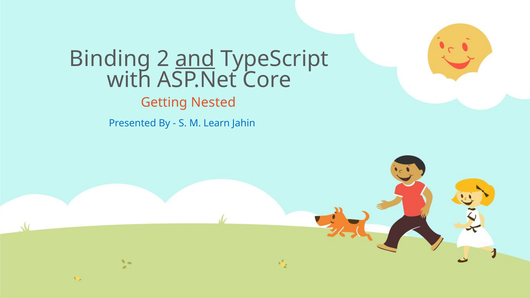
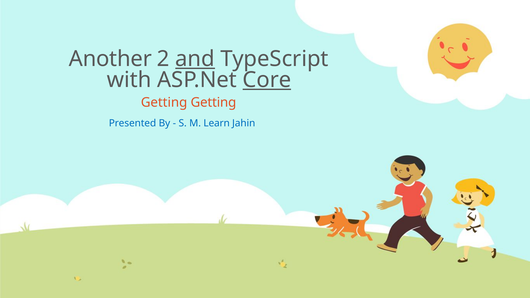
Binding: Binding -> Another
Core underline: none -> present
Getting Nested: Nested -> Getting
